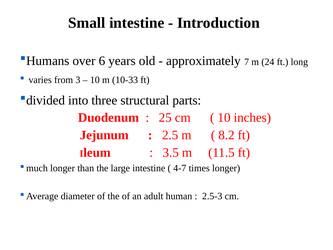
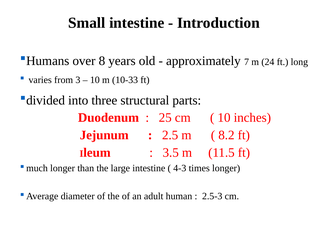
6: 6 -> 8
4-7: 4-7 -> 4-3
